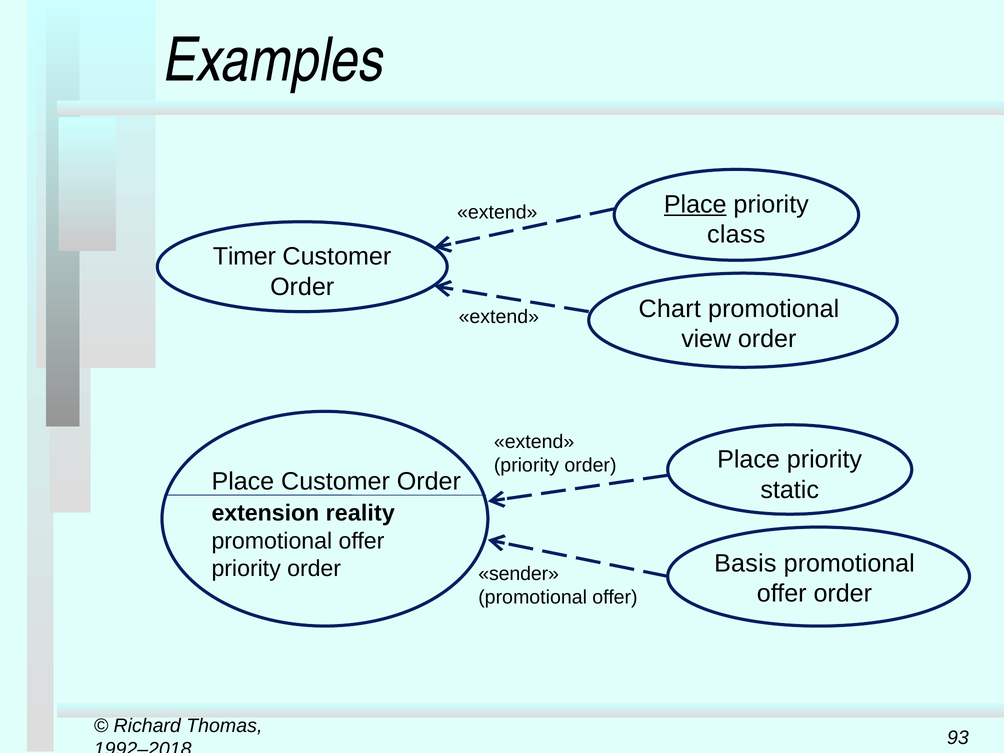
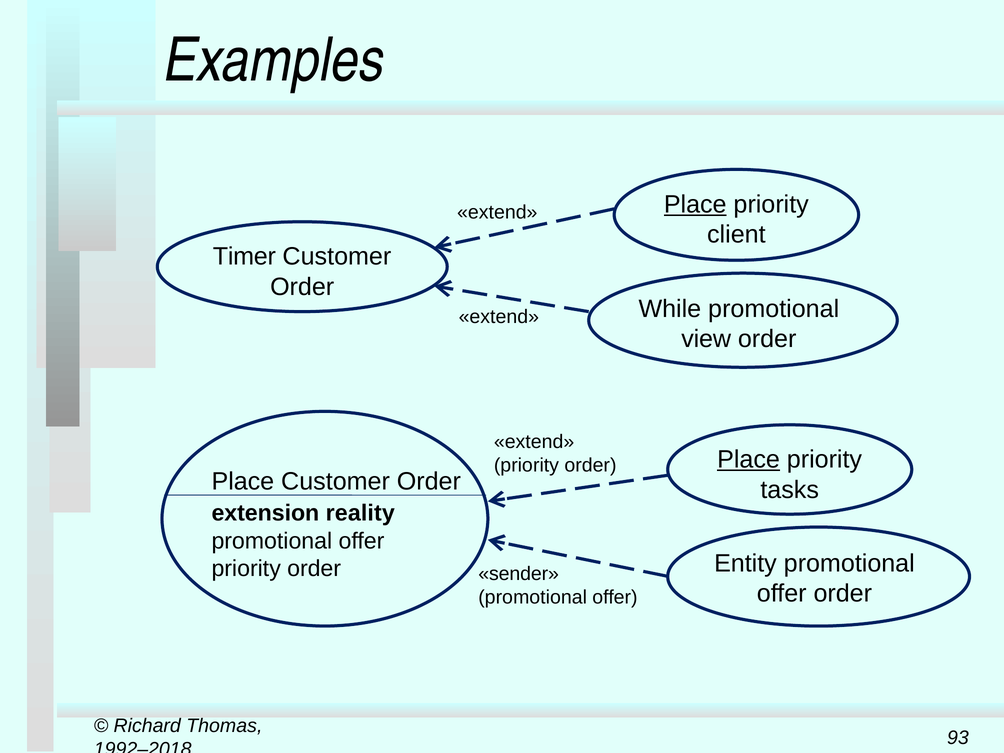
class: class -> client
Chart: Chart -> While
Place at (749, 460) underline: none -> present
static: static -> tasks
Basis: Basis -> Entity
